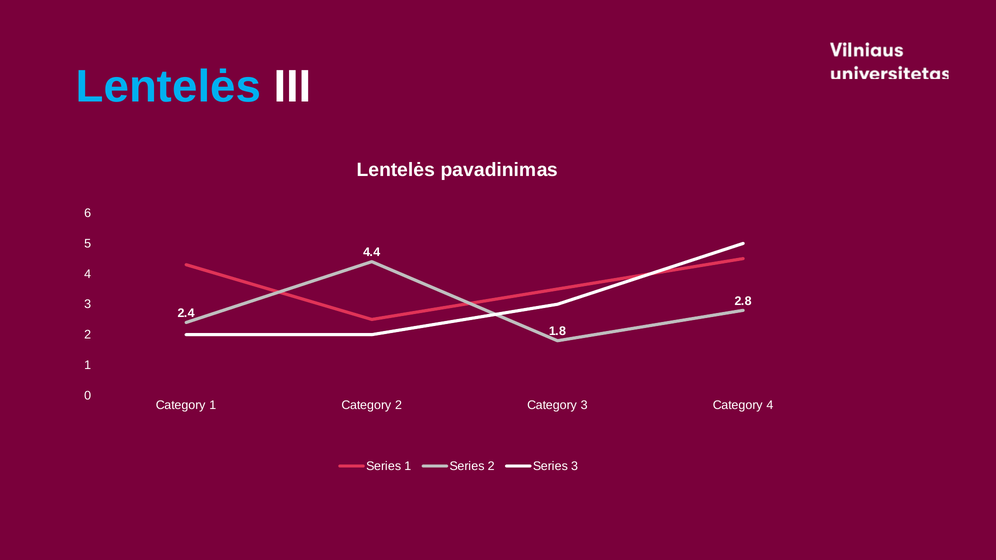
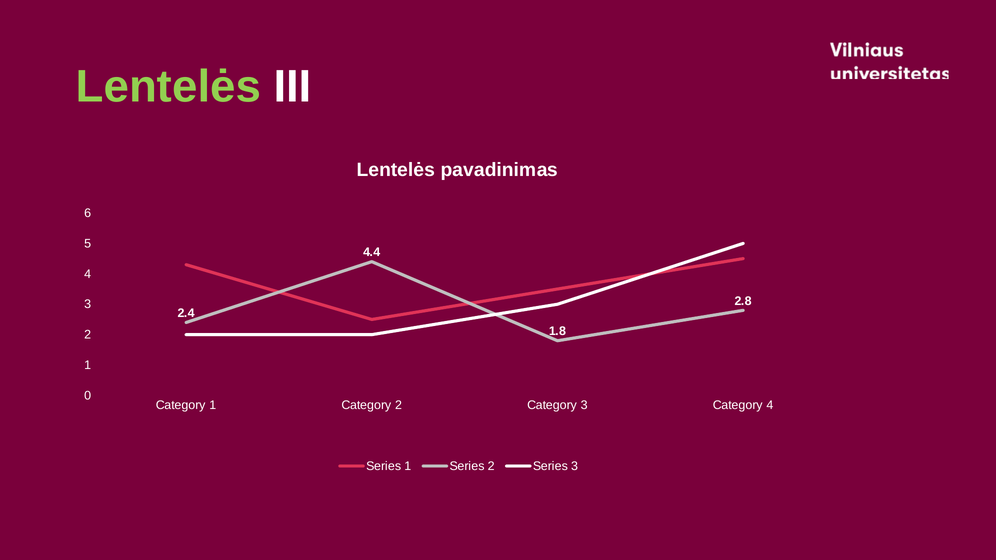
Lentelės at (168, 87) colour: light blue -> light green
